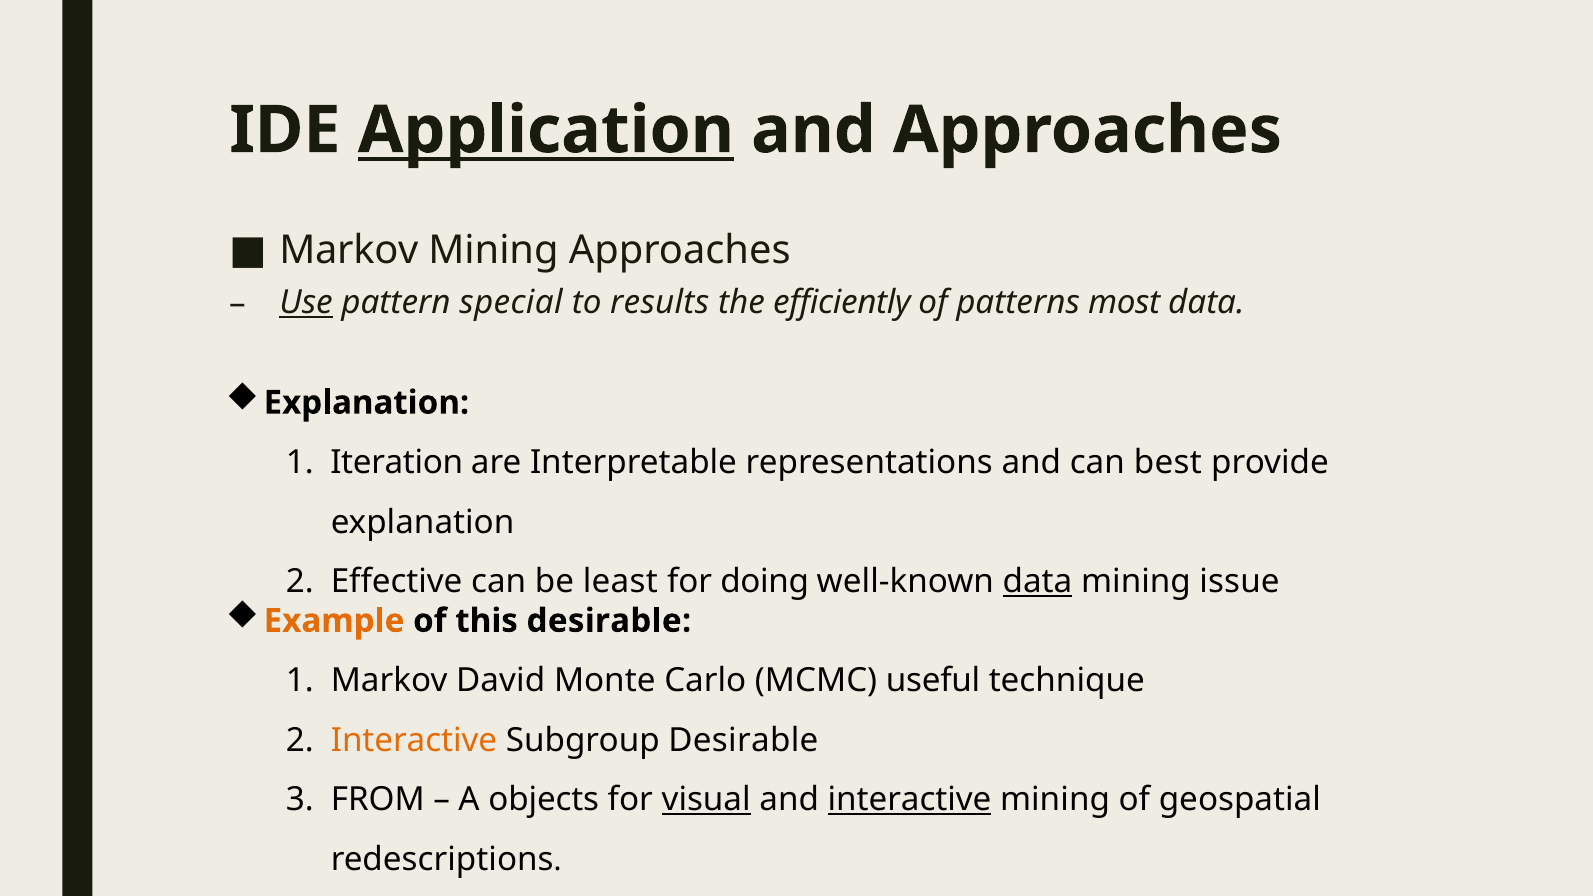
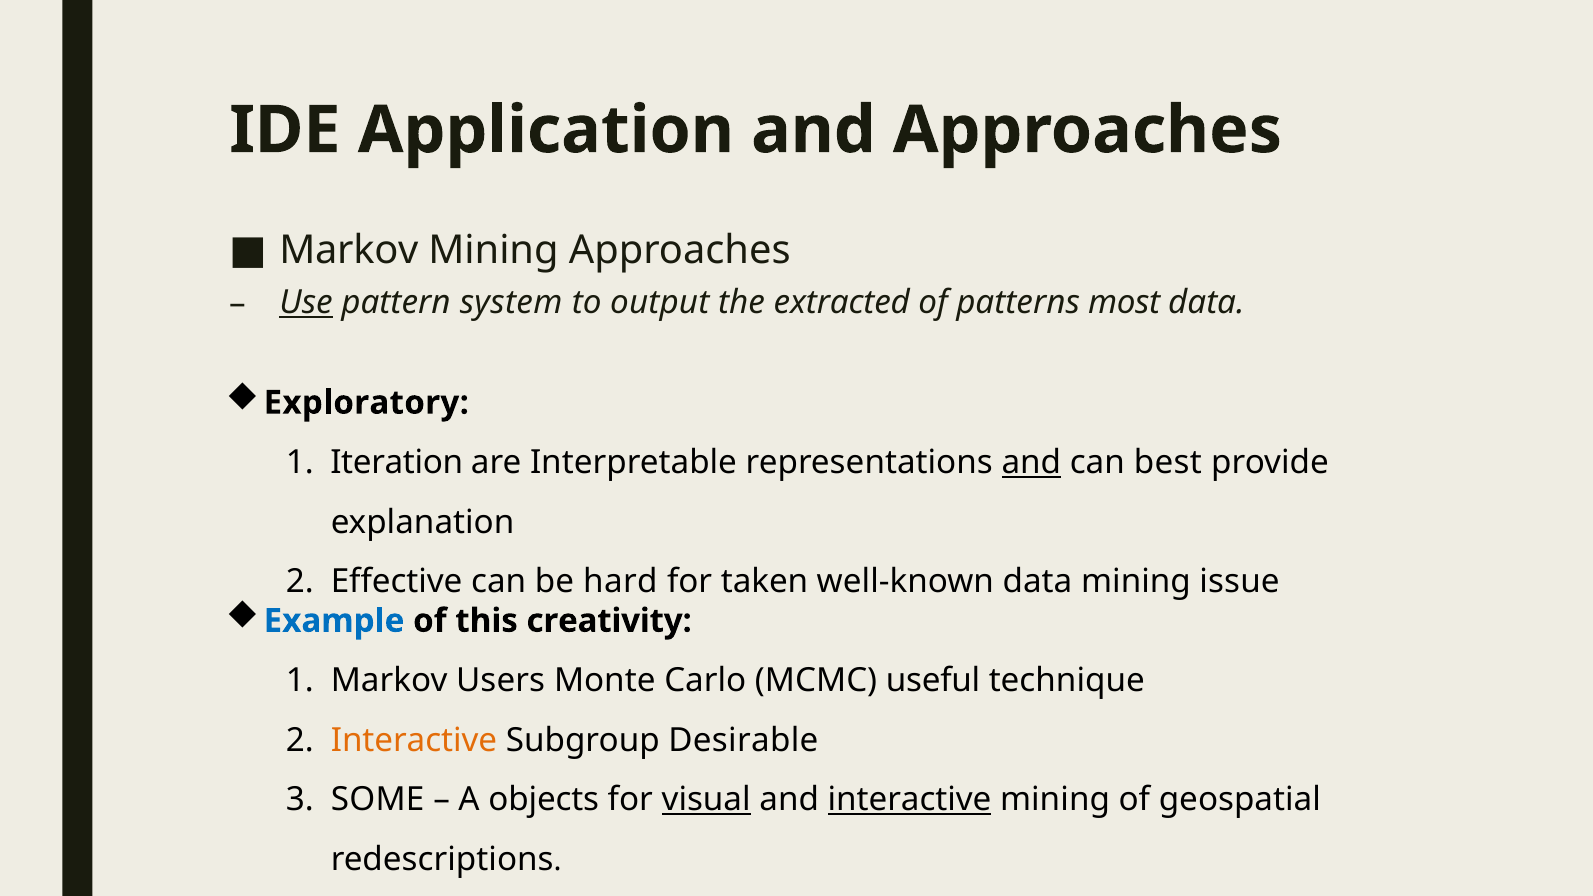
Application underline: present -> none
special: special -> system
results: results -> output
efficiently: efficiently -> extracted
Explanation at (366, 403): Explanation -> Exploratory
and at (1031, 462) underline: none -> present
least: least -> hard
doing: doing -> taken
data at (1038, 582) underline: present -> none
Example colour: orange -> blue
this desirable: desirable -> creativity
David: David -> Users
FROM: FROM -> SOME
